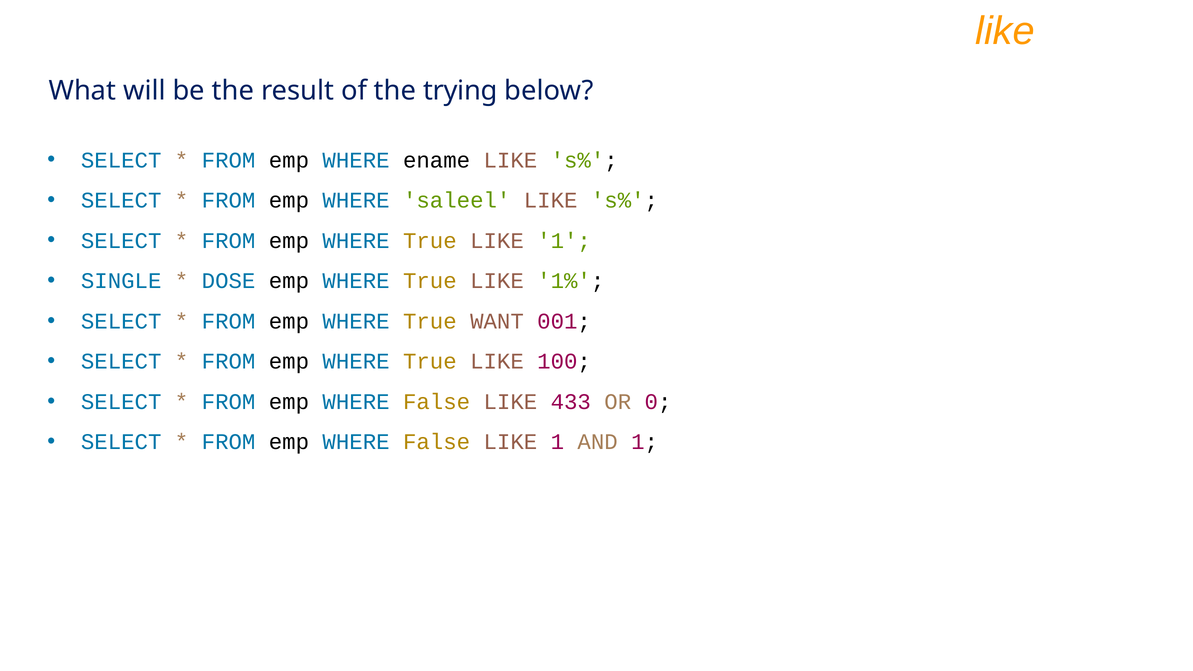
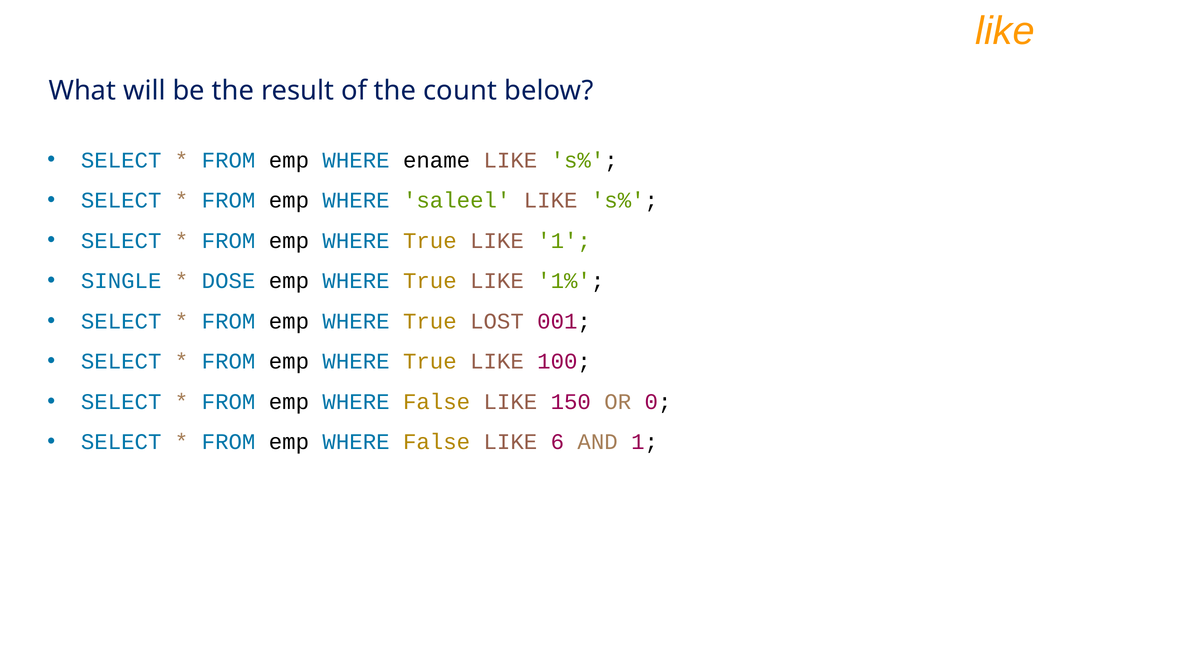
trying: trying -> count
WANT: WANT -> LOST
433: 433 -> 150
False LIKE 1: 1 -> 6
